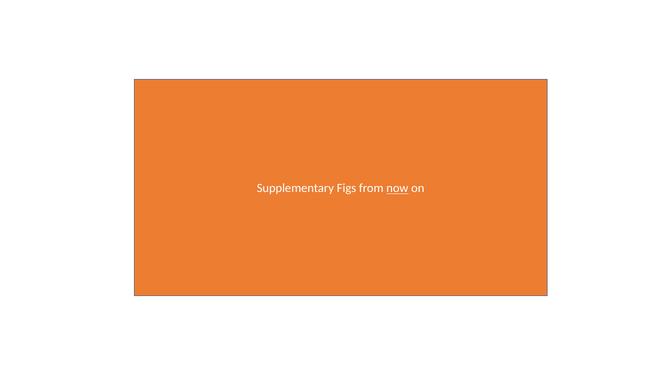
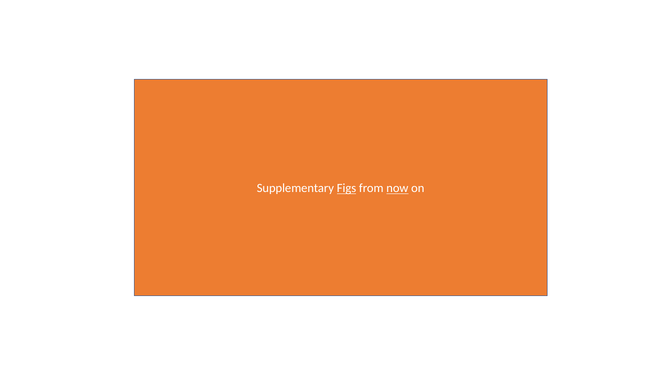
Figs underline: none -> present
